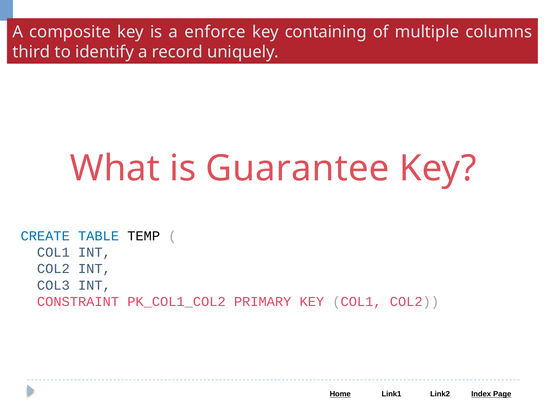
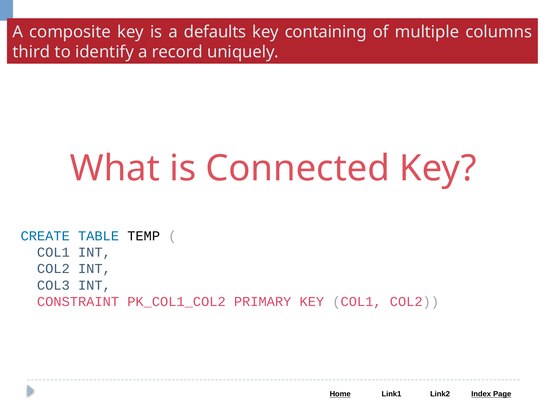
enforce: enforce -> defaults
Guarantee: Guarantee -> Connected
